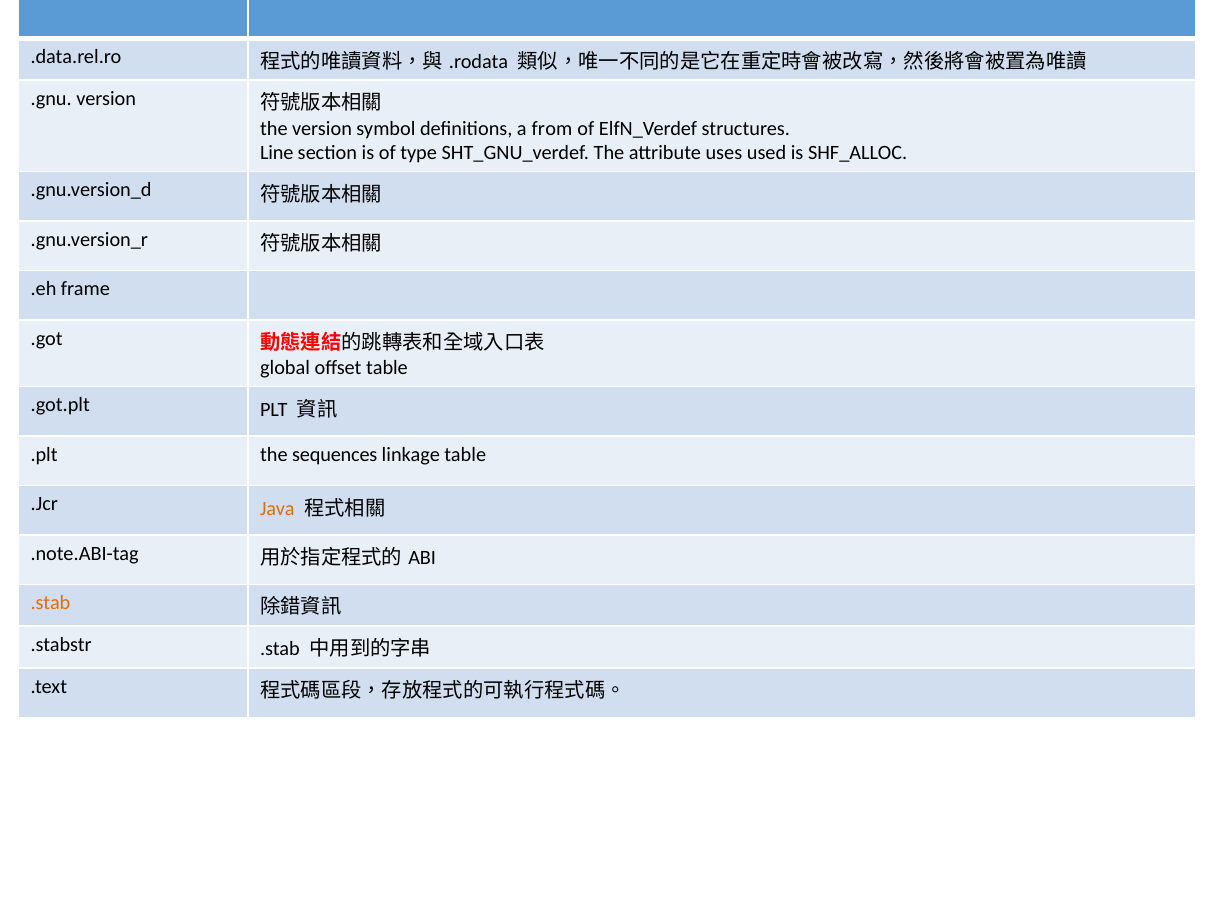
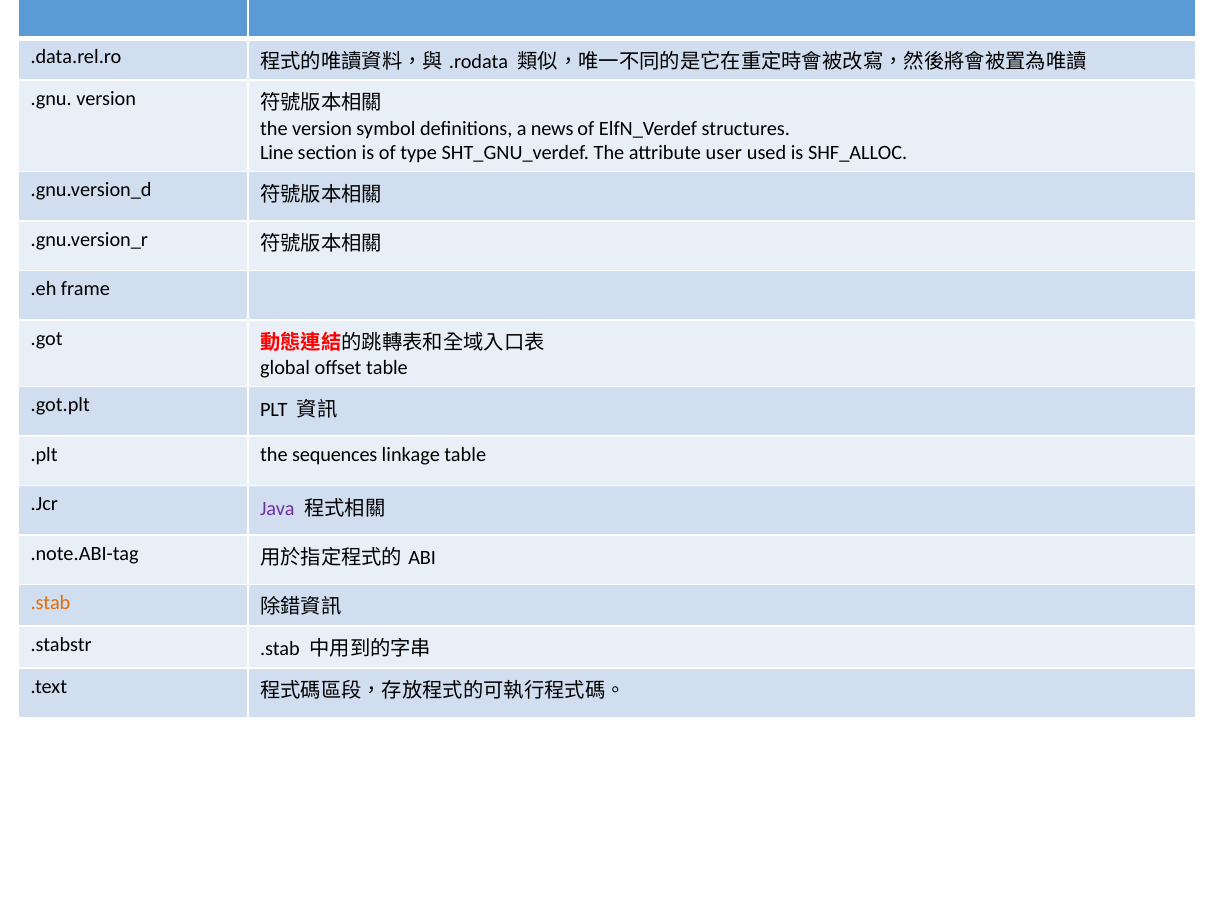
from: from -> news
uses: uses -> user
Java colour: orange -> purple
